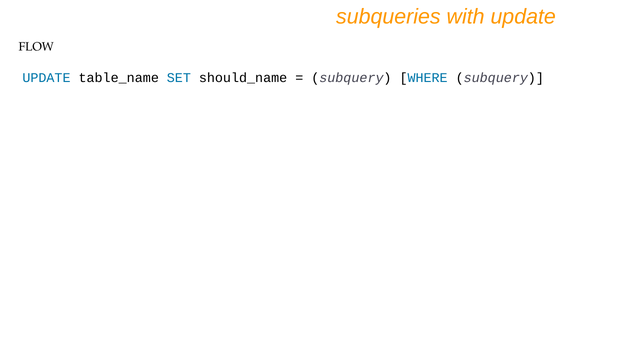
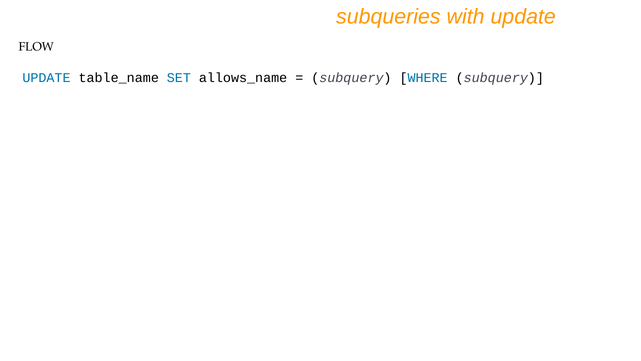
should_name: should_name -> allows_name
